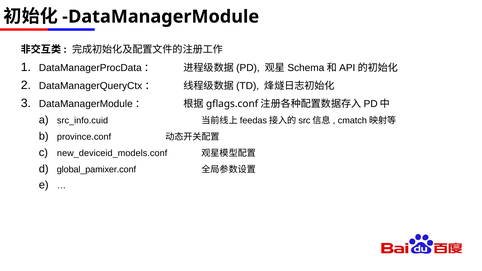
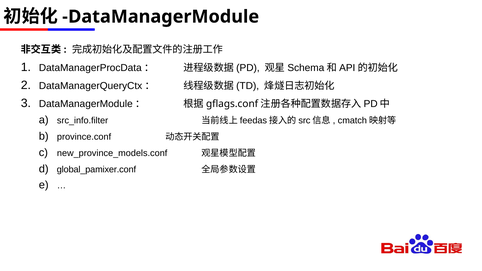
src_info.cuid: src_info.cuid -> src_info.filter
new_deviceid_models.conf: new_deviceid_models.conf -> new_province_models.conf
